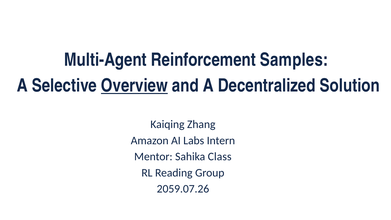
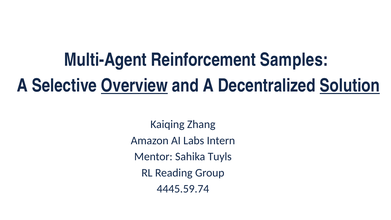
Solution underline: none -> present
Class: Class -> Tuyls
2059.07.26: 2059.07.26 -> 4445.59.74
